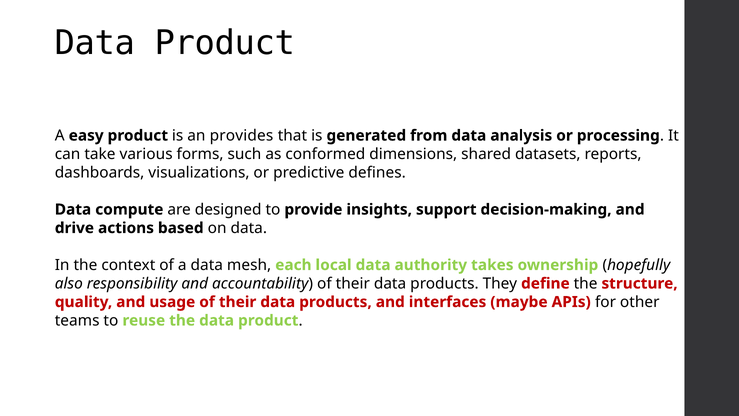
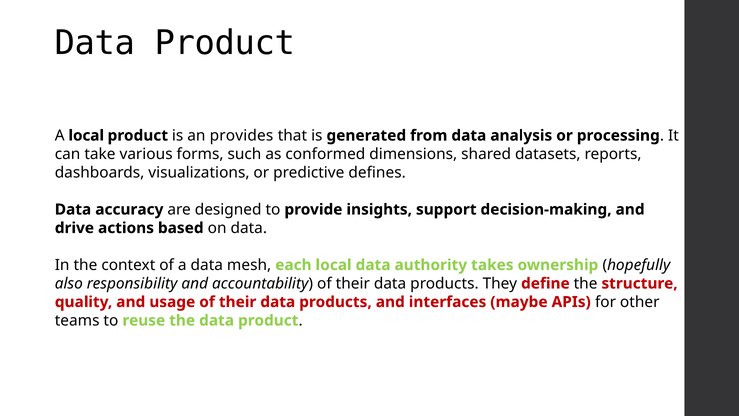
A easy: easy -> local
compute: compute -> accuracy
